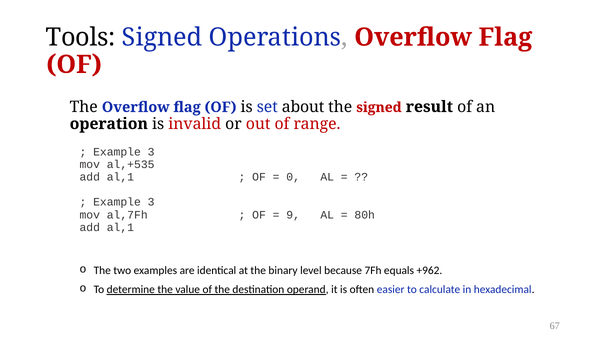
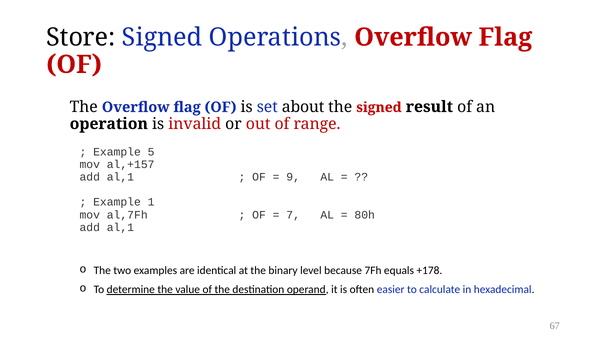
Tools: Tools -> Store
3 at (151, 152): 3 -> 5
al,+535: al,+535 -> al,+157
0: 0 -> 9
3 at (151, 202): 3 -> 1
9: 9 -> 7
+962: +962 -> +178
